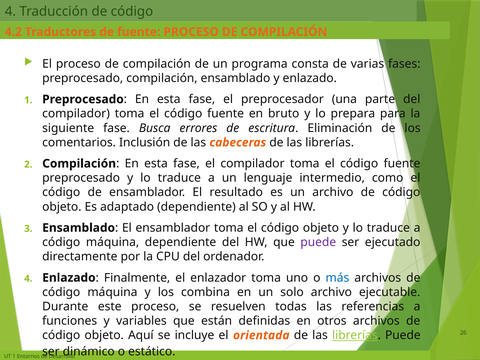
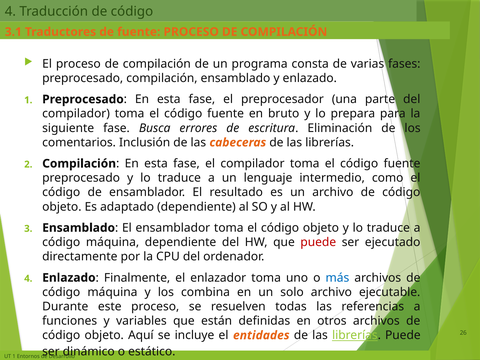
4.2: 4.2 -> 3.1
puede at (318, 242) colour: purple -> red
orientada: orientada -> entidades
